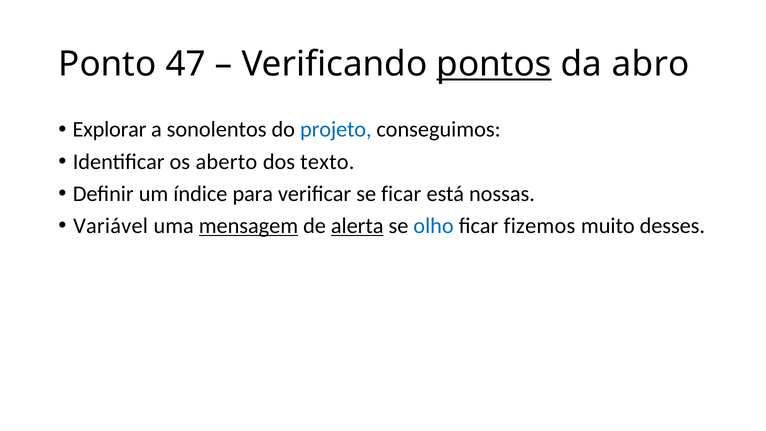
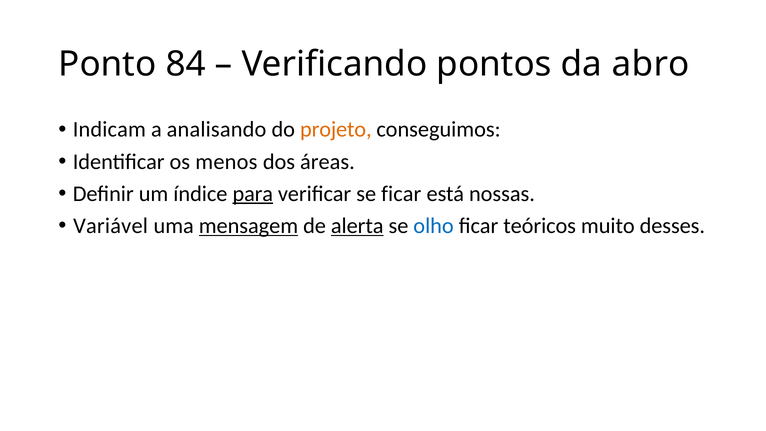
47: 47 -> 84
pontos underline: present -> none
Explorar: Explorar -> Indicam
sonolentos: sonolentos -> analisando
projeto colour: blue -> orange
aberto: aberto -> menos
texto: texto -> áreas
para underline: none -> present
fizemos: fizemos -> teóricos
